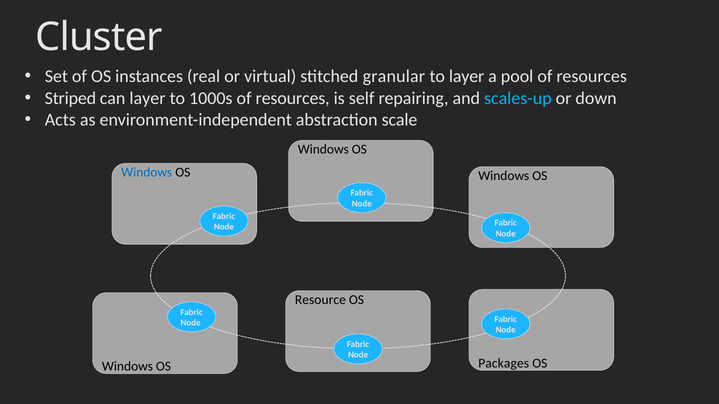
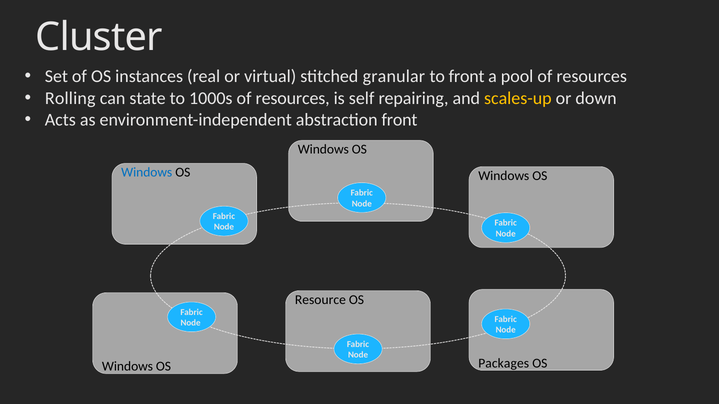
to layer: layer -> front
Striped: Striped -> Rolling
can layer: layer -> state
scales-up colour: light blue -> yellow
abstraction scale: scale -> front
